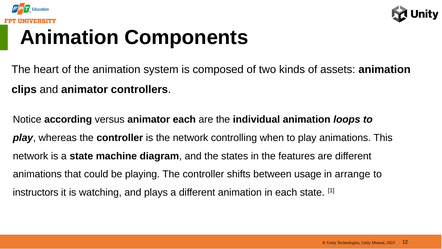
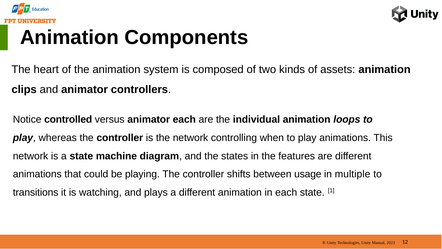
according: according -> controlled
arrange: arrange -> multiple
instructors: instructors -> transitions
